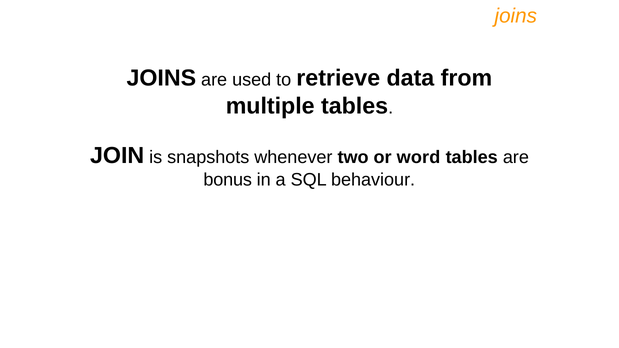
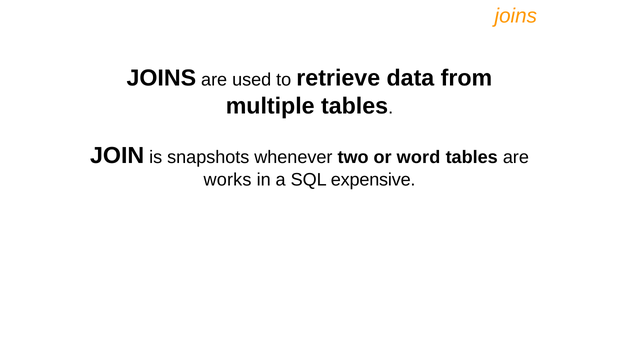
bonus: bonus -> works
behaviour: behaviour -> expensive
